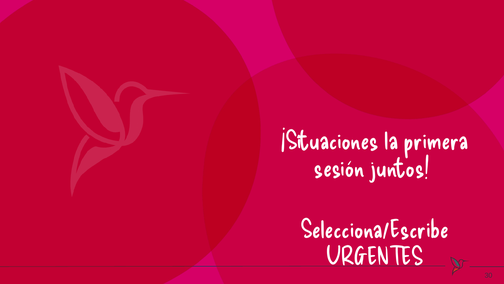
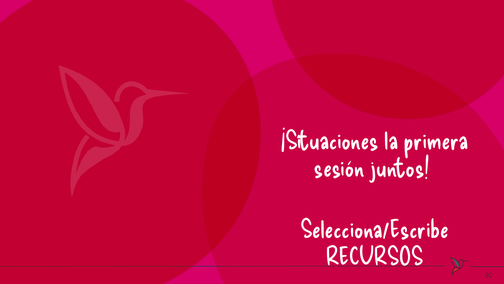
URGENTES: URGENTES -> RECURSOS
